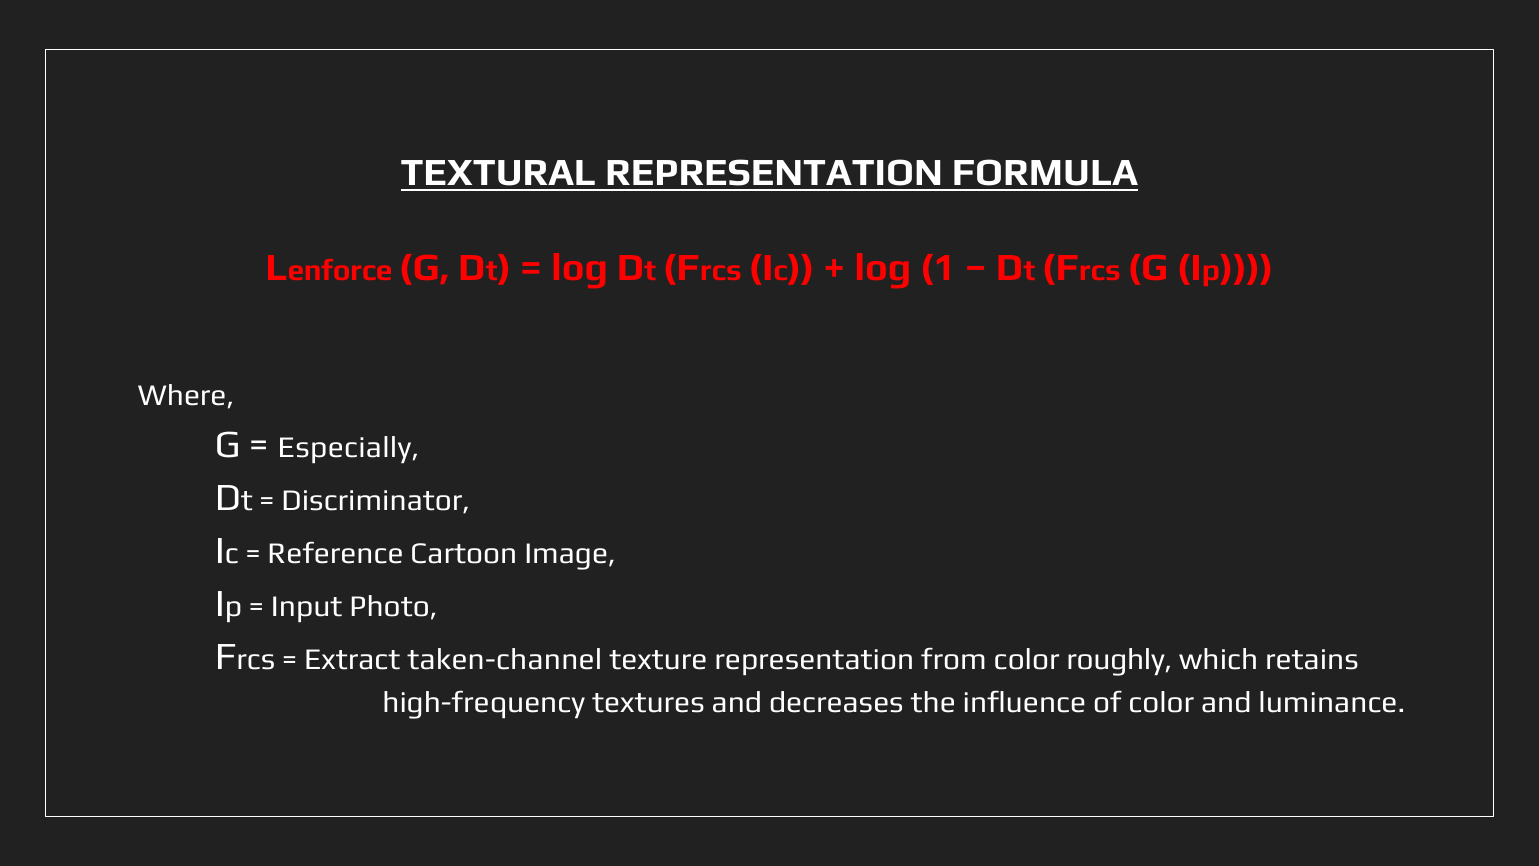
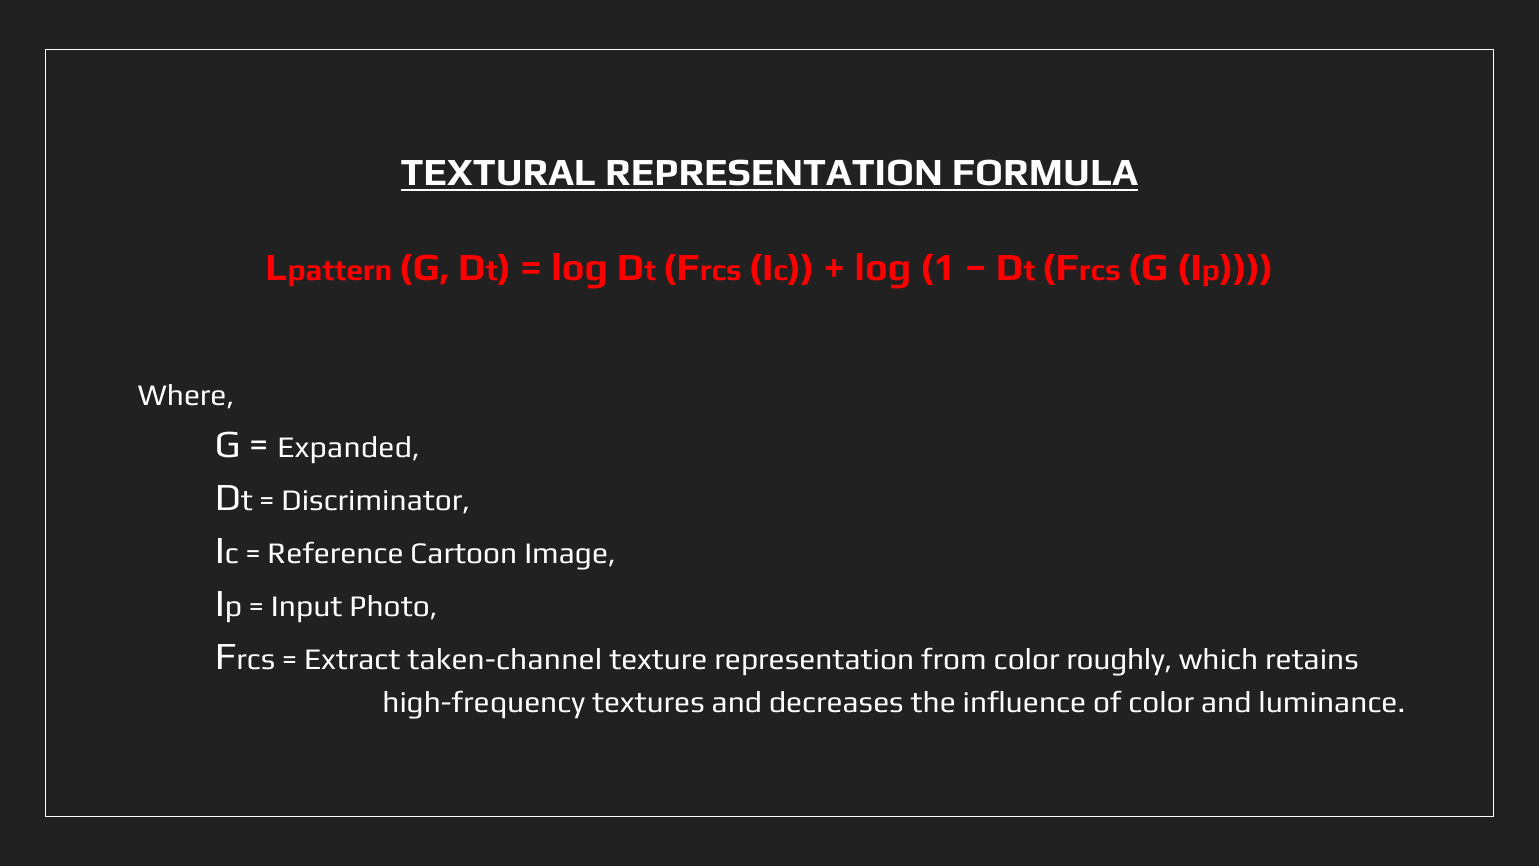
enforce: enforce -> pattern
Especially: Especially -> Expanded
